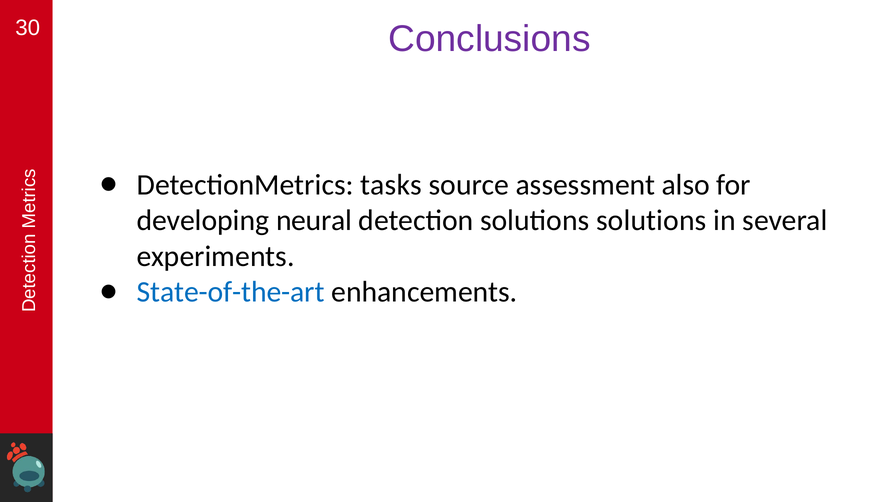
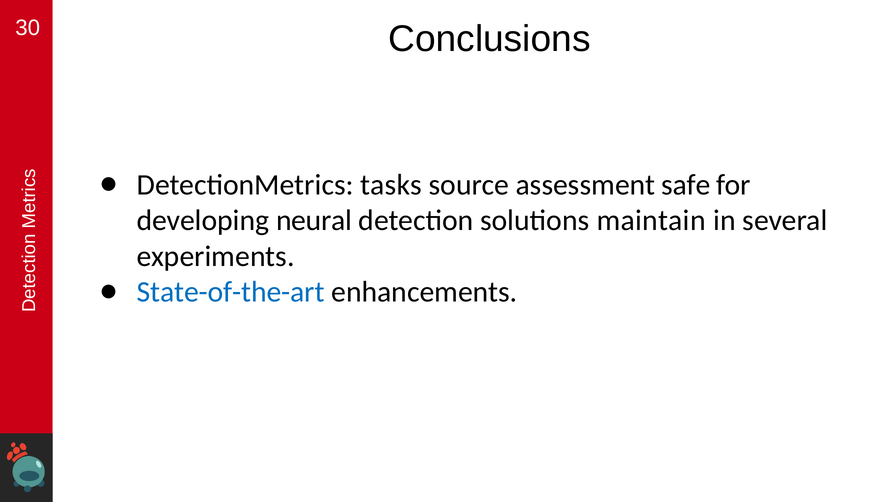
Conclusions colour: purple -> black
also: also -> safe
solutions solutions: solutions -> maintain
